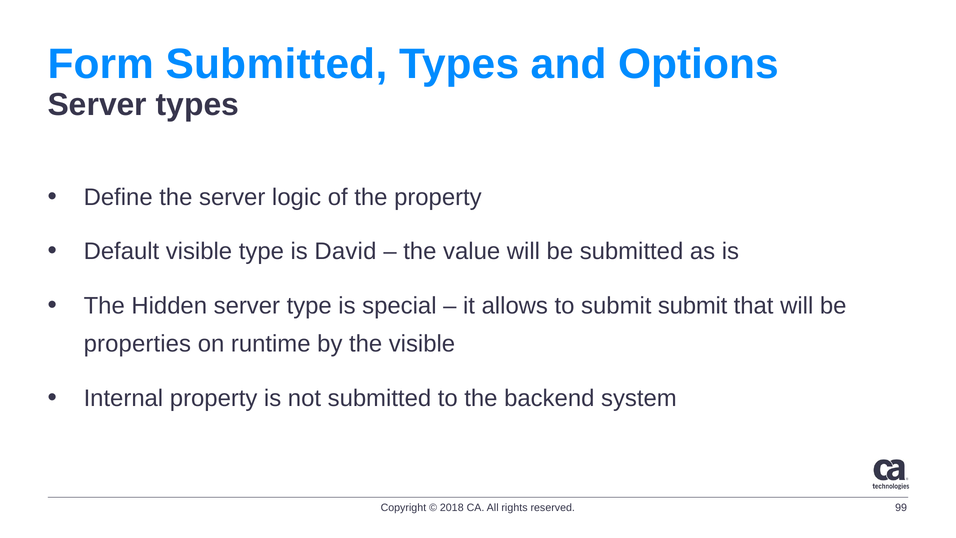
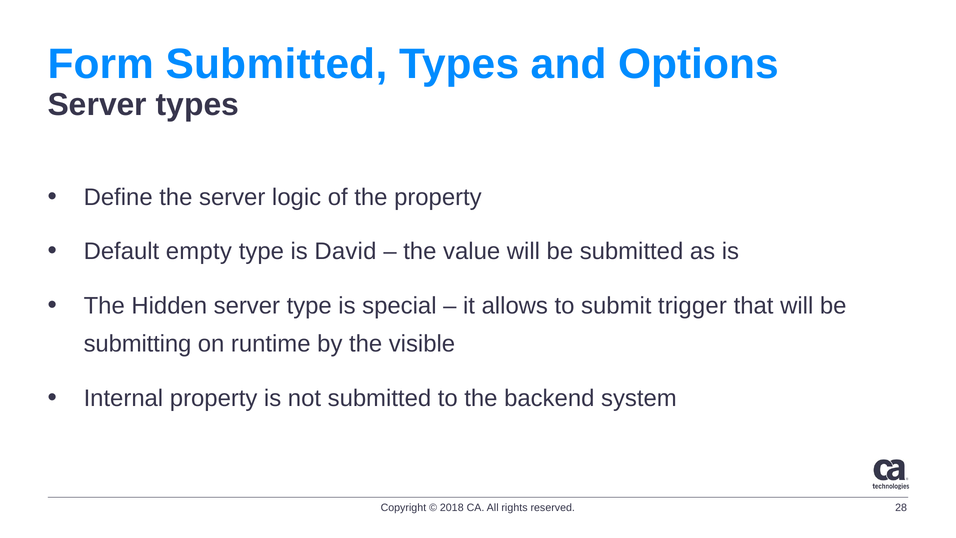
Default visible: visible -> empty
submit submit: submit -> trigger
properties: properties -> submitting
99: 99 -> 28
